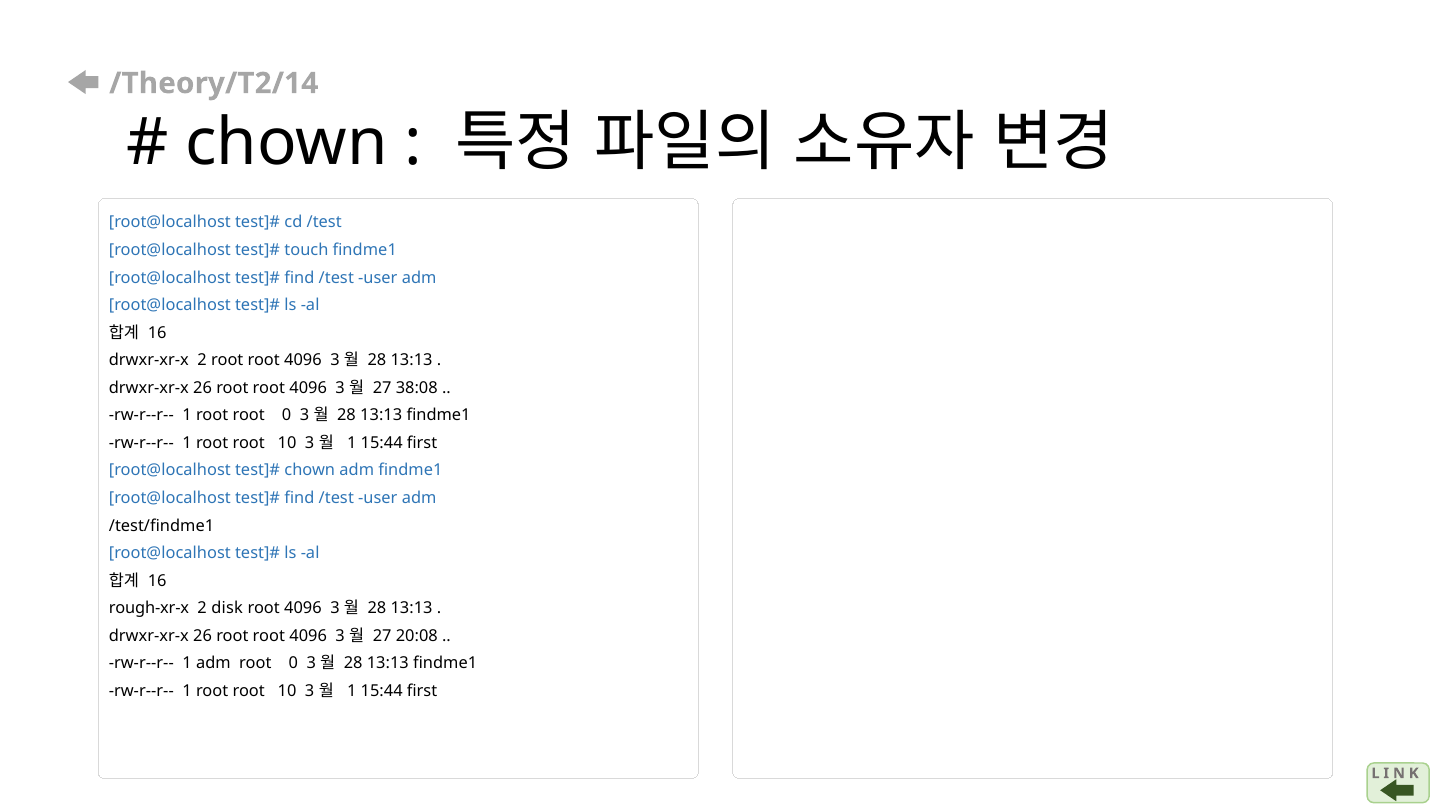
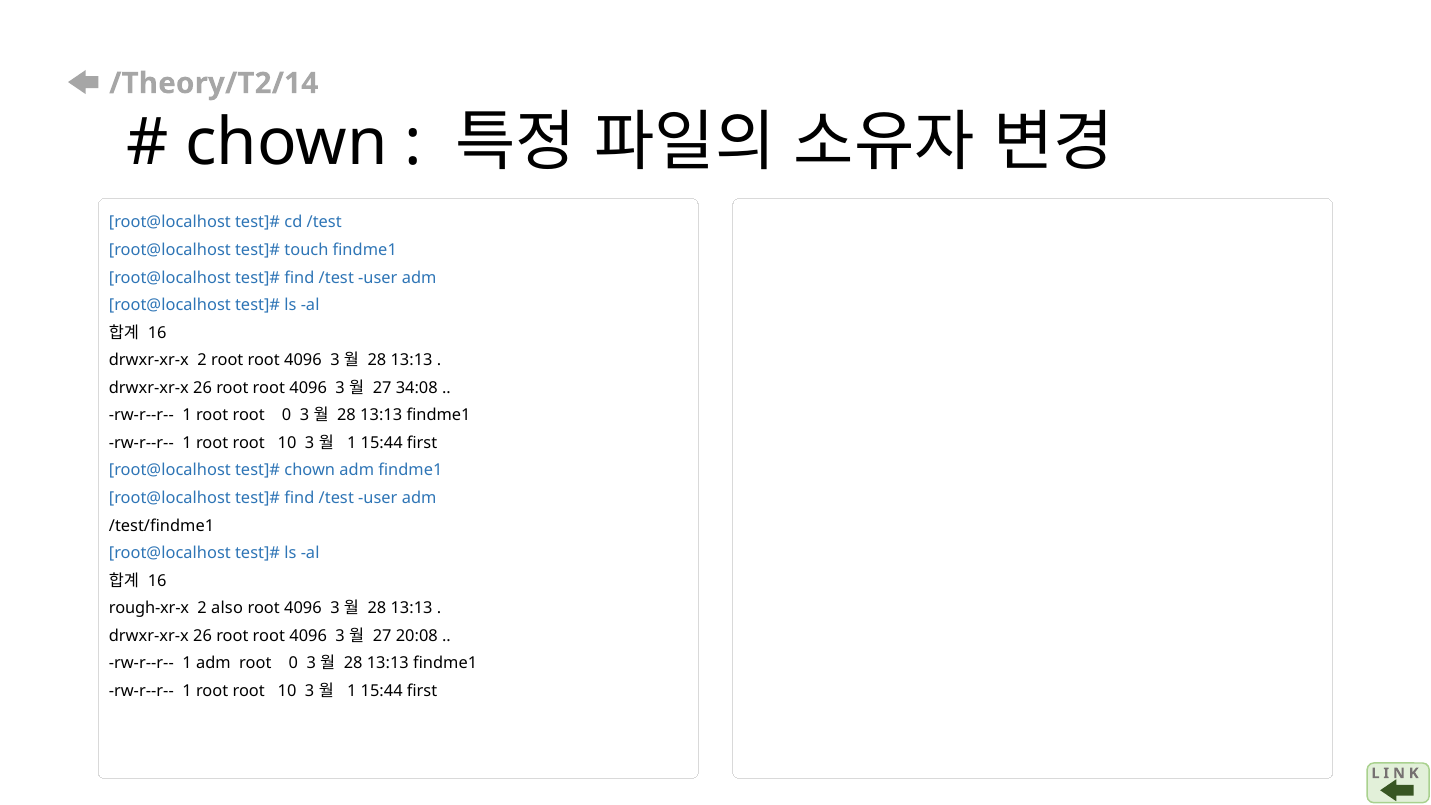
38:08: 38:08 -> 34:08
disk: disk -> also
